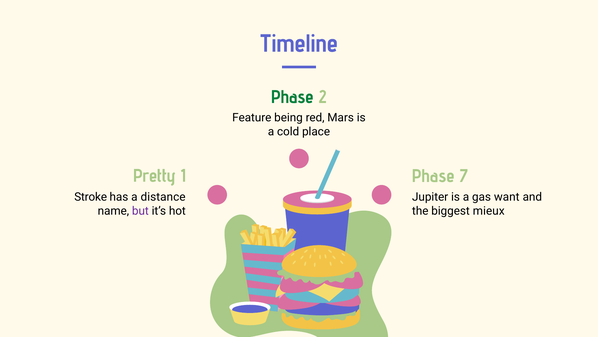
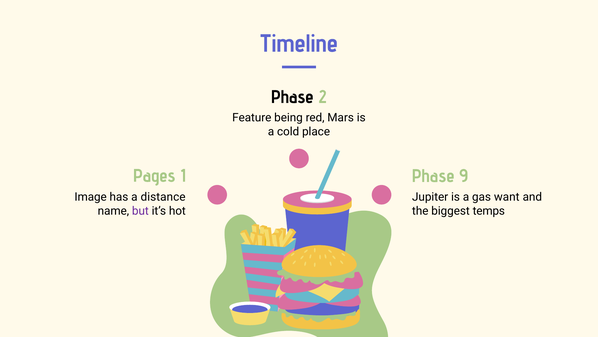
Phase at (292, 97) colour: green -> black
Pretty: Pretty -> Pages
7: 7 -> 9
Stroke: Stroke -> Image
mieux: mieux -> temps
